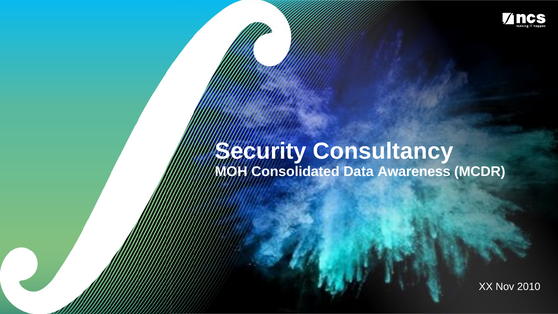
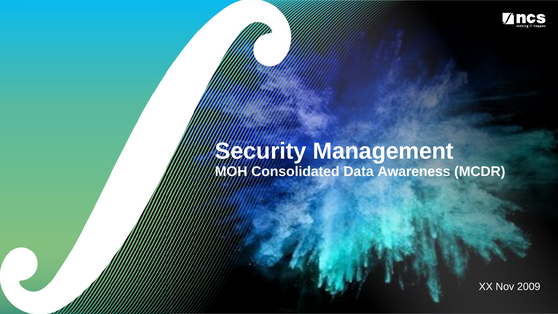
Consultancy: Consultancy -> Management
2010: 2010 -> 2009
